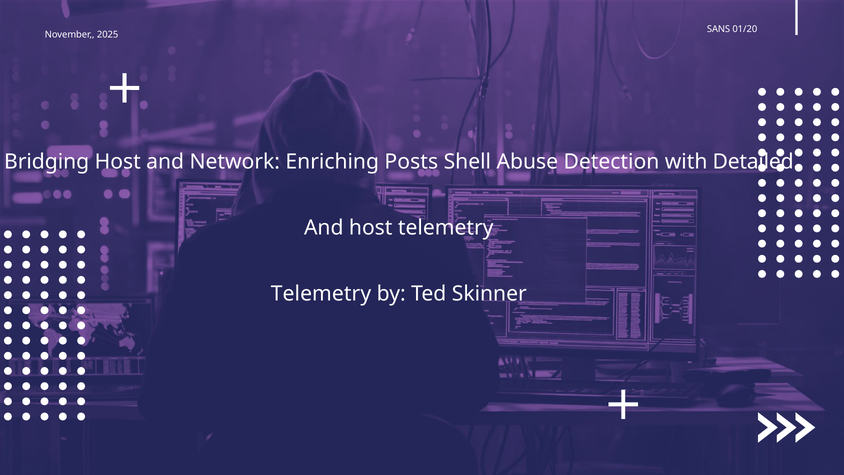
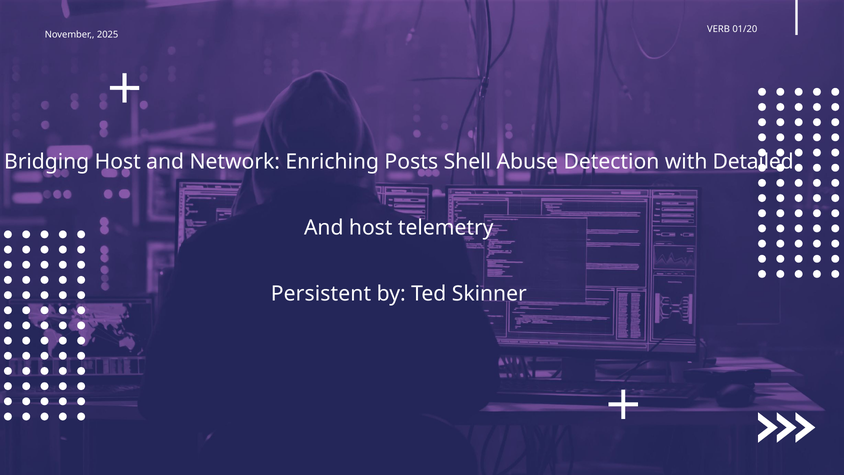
SANS: SANS -> VERB
Telemetry at (321, 293): Telemetry -> Persistent
